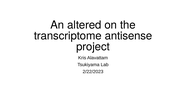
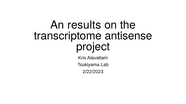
altered: altered -> results
